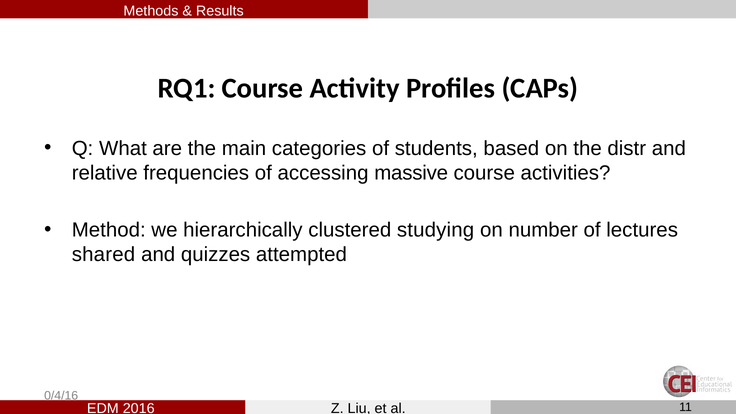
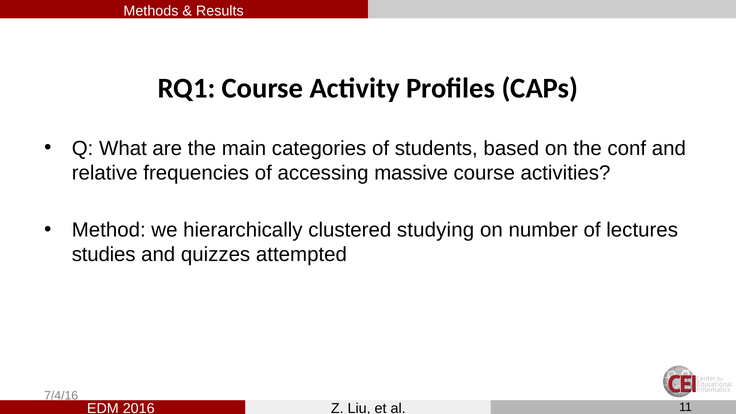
distr: distr -> conf
shared: shared -> studies
0/4/16: 0/4/16 -> 7/4/16
